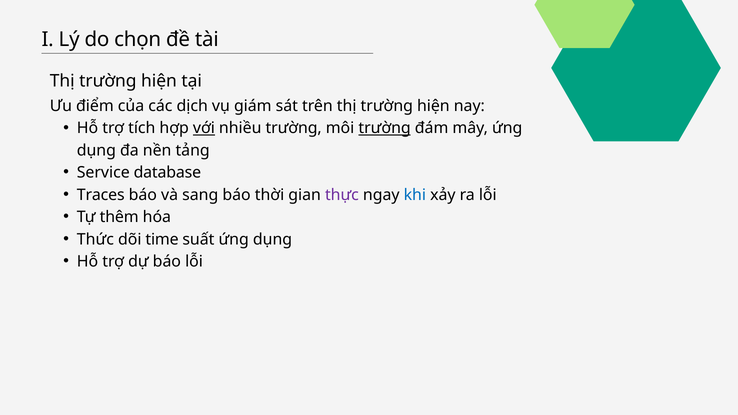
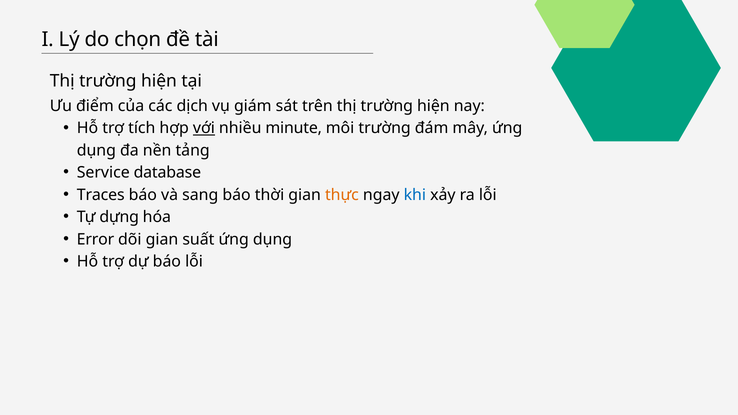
nhiều trường: trường -> minute
trường at (385, 128) underline: present -> none
thực colour: purple -> orange
thêm: thêm -> dựng
Thức: Thức -> Error
dõi time: time -> gian
